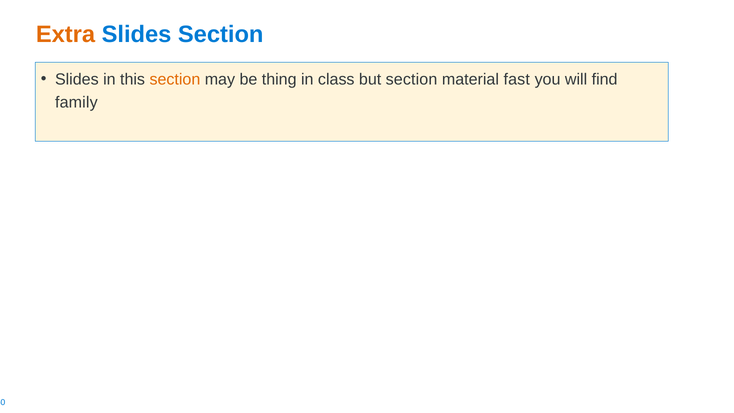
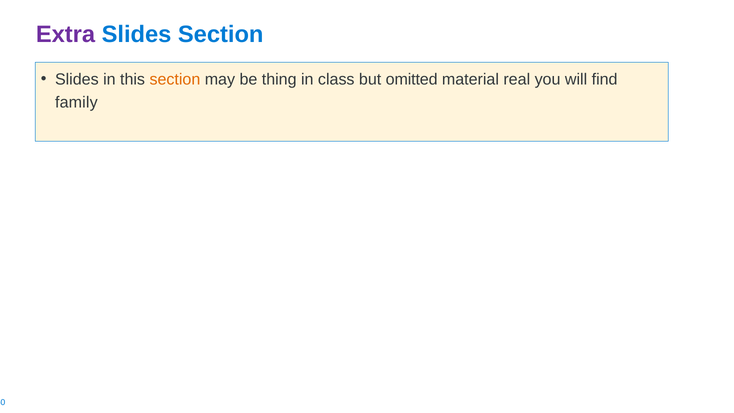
Extra colour: orange -> purple
but section: section -> omitted
fast: fast -> real
